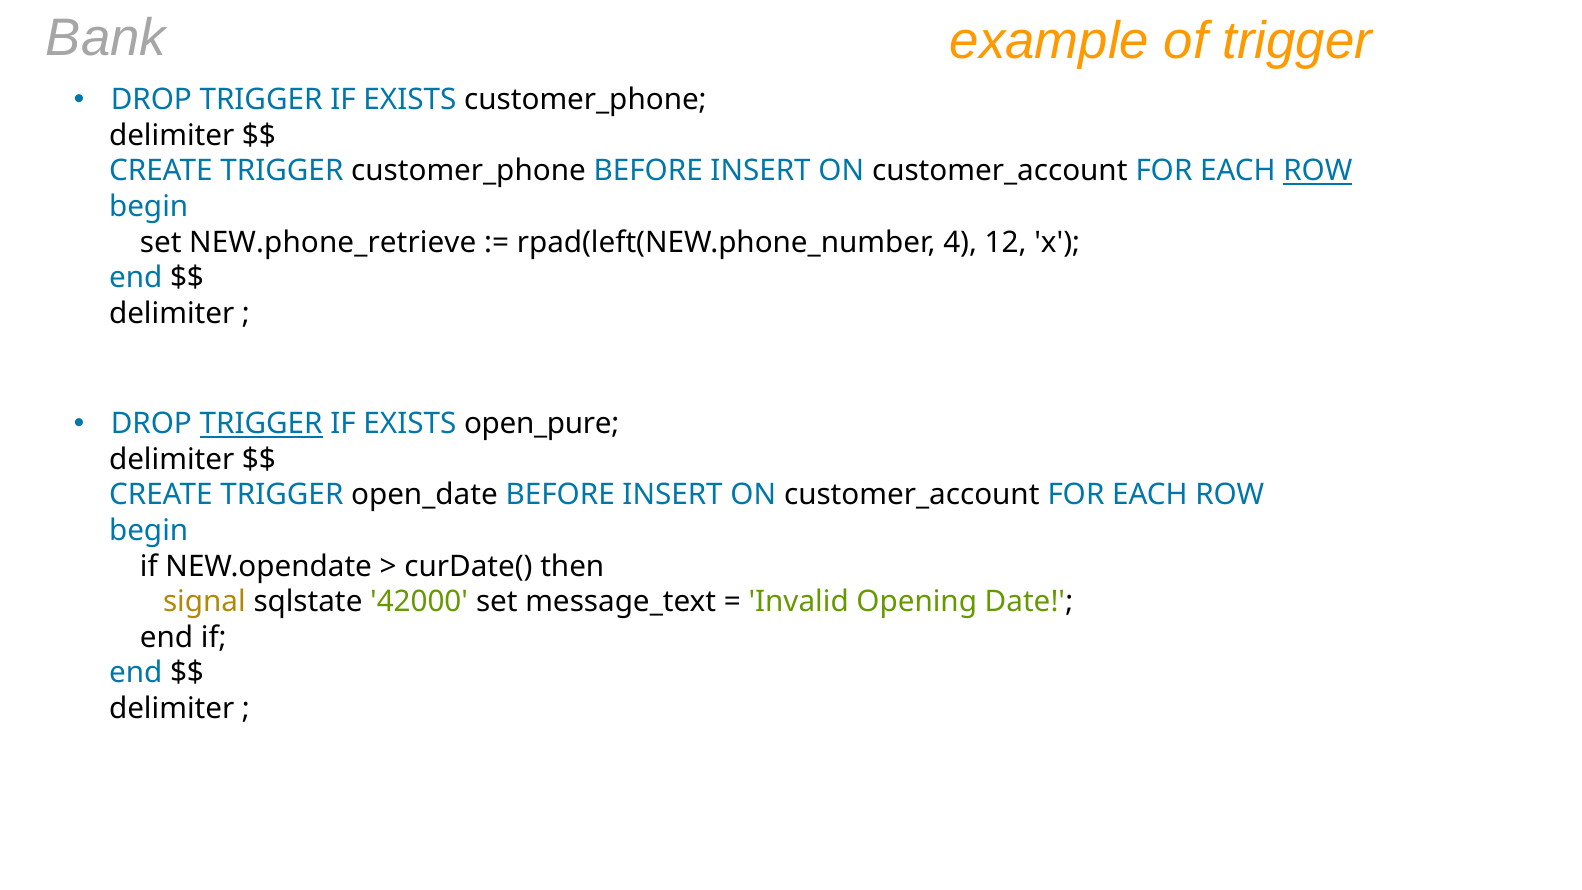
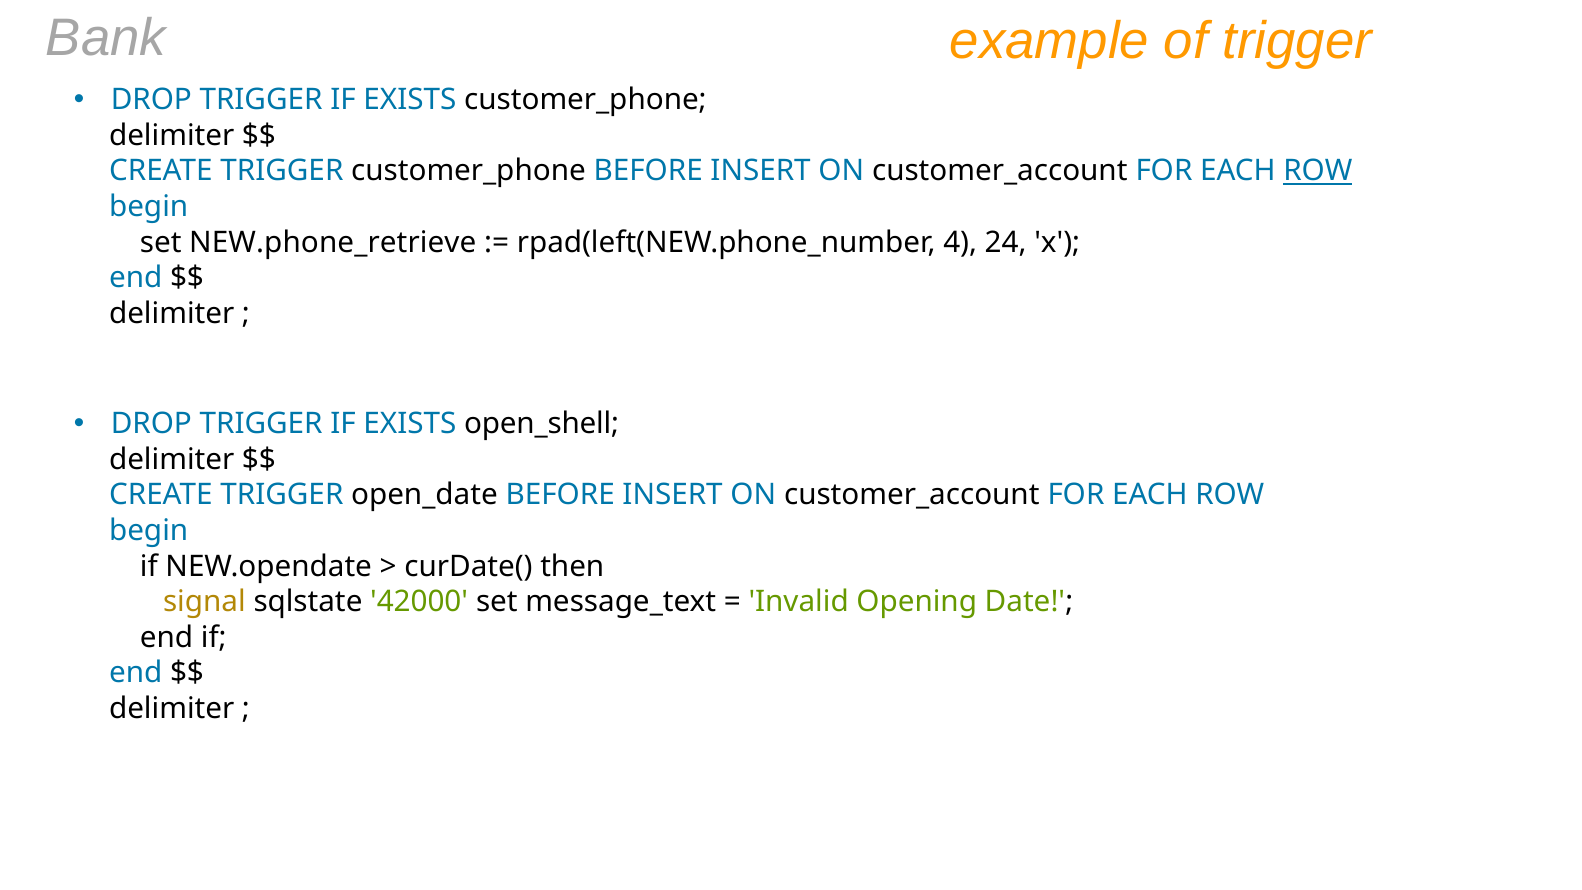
12: 12 -> 24
TRIGGER at (261, 424) underline: present -> none
open_pure: open_pure -> open_shell
